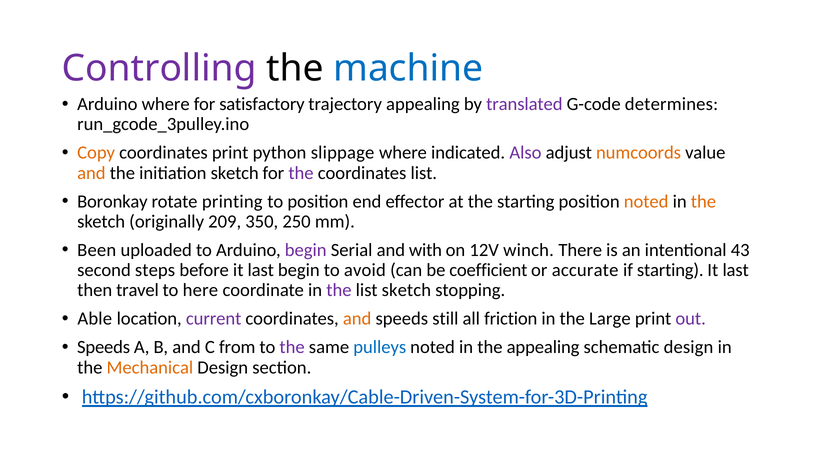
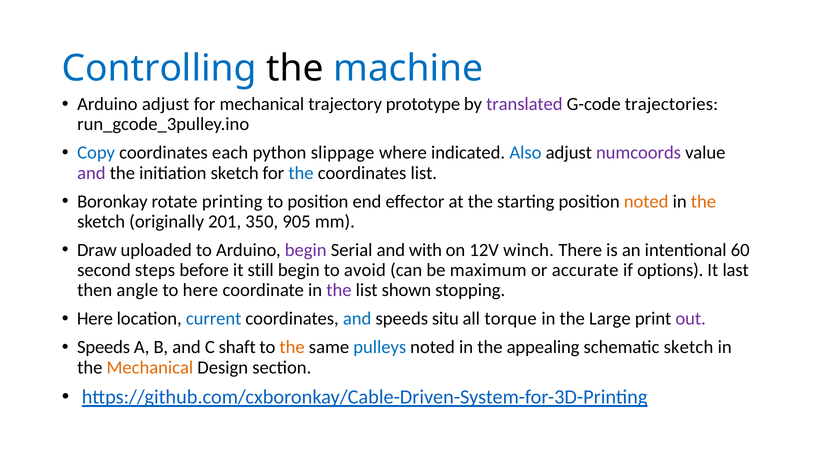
Controlling colour: purple -> blue
Arduino where: where -> adjust
for satisfactory: satisfactory -> mechanical
trajectory appealing: appealing -> prototype
determines: determines -> trajectories
Copy colour: orange -> blue
coordinates print: print -> each
Also colour: purple -> blue
numcoords colour: orange -> purple
and at (91, 173) colour: orange -> purple
the at (301, 173) colour: purple -> blue
209: 209 -> 201
250: 250 -> 905
Been: Been -> Draw
43: 43 -> 60
before it last: last -> still
coefficient: coefficient -> maximum
if starting: starting -> options
travel: travel -> angle
list sketch: sketch -> shown
Able at (95, 319): Able -> Here
current colour: purple -> blue
and at (357, 319) colour: orange -> blue
still: still -> situ
friction: friction -> torque
from: from -> shaft
the at (292, 348) colour: purple -> orange
schematic design: design -> sketch
